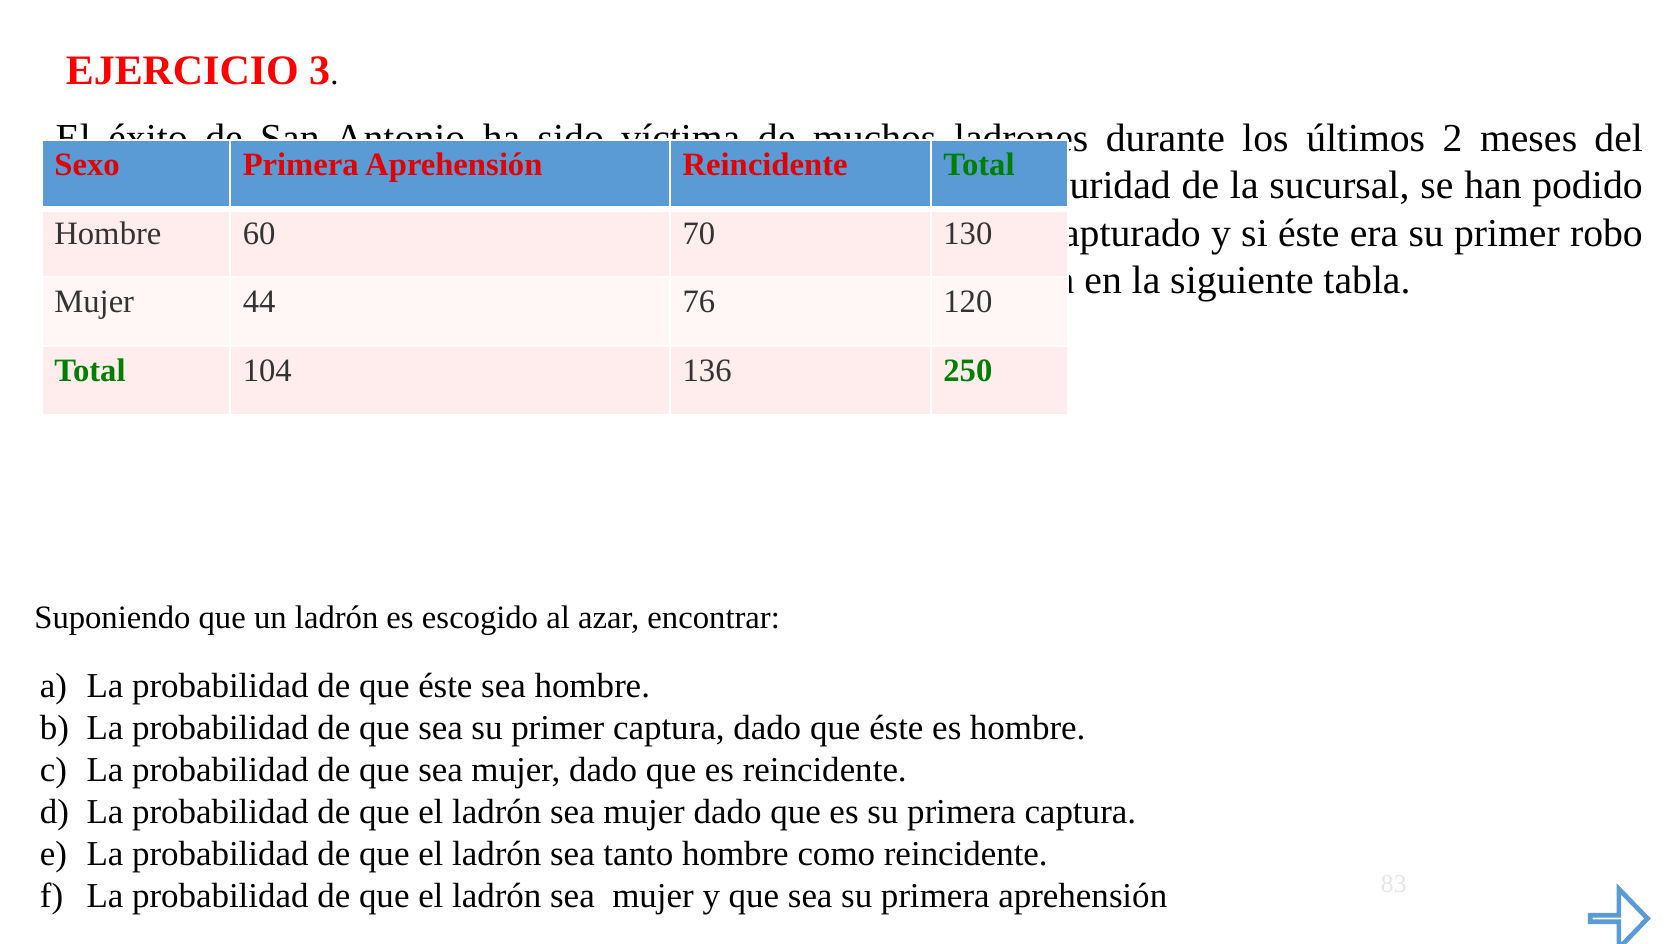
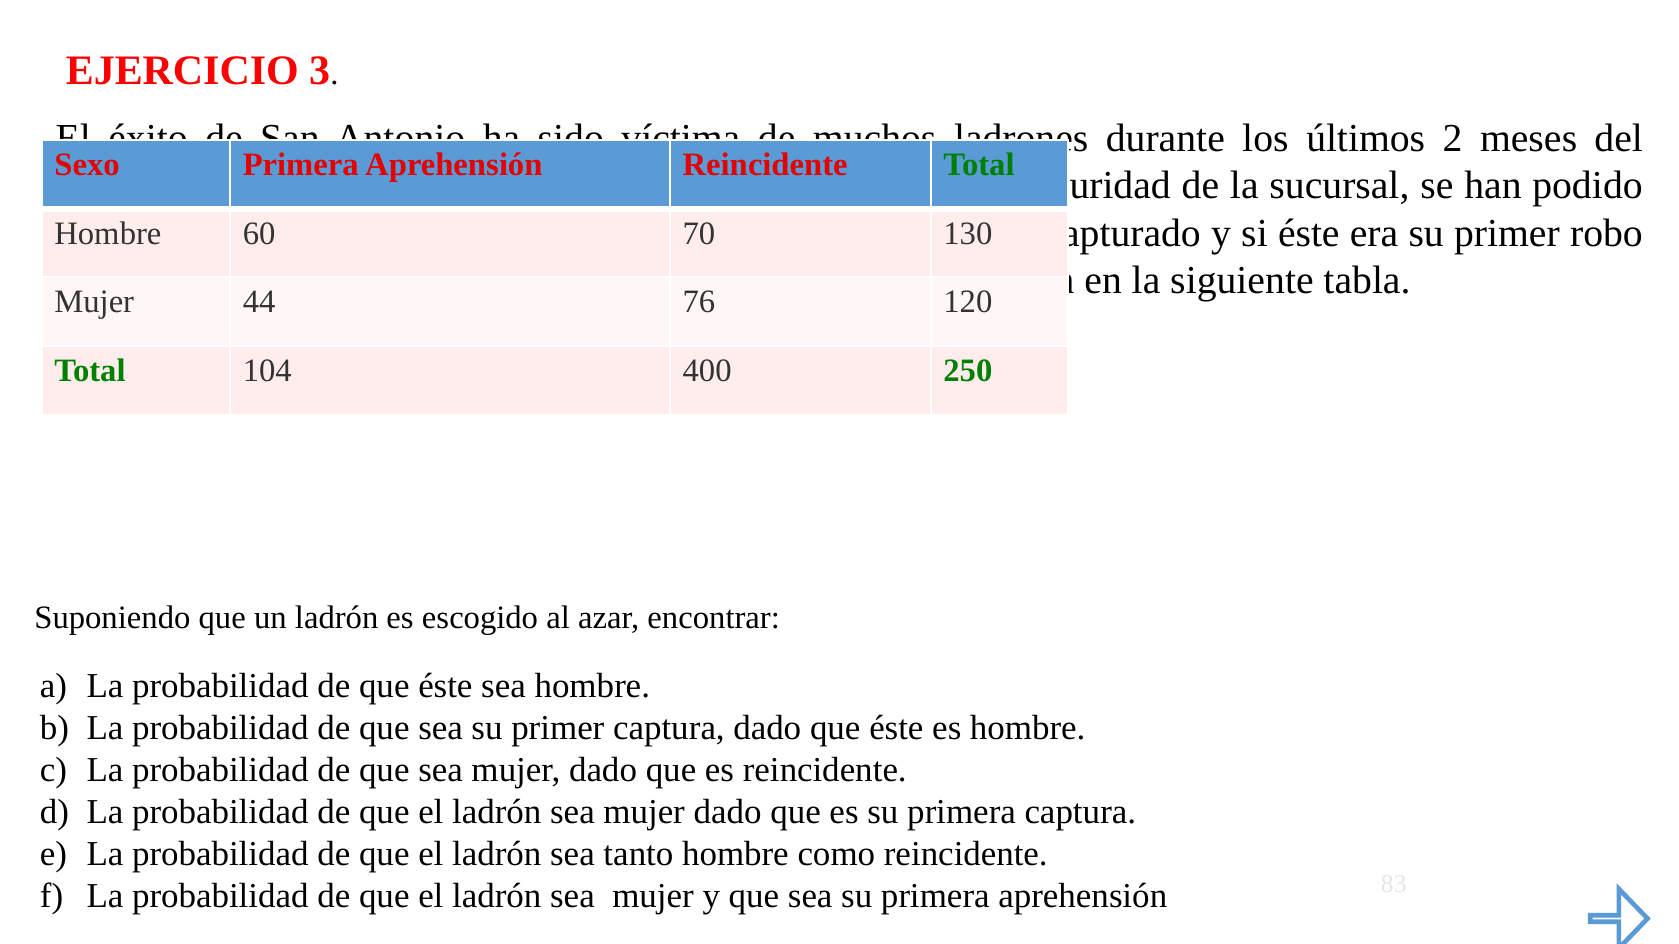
136: 136 -> 400
